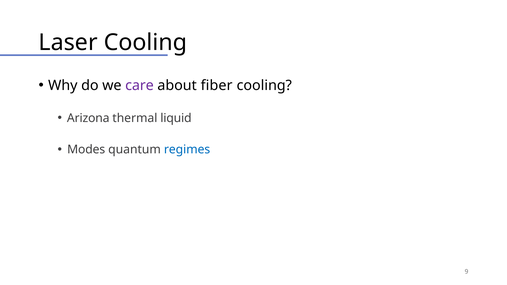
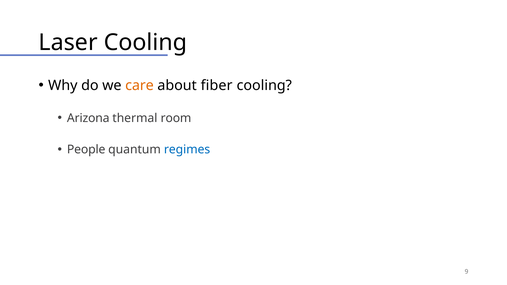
care colour: purple -> orange
liquid: liquid -> room
Modes: Modes -> People
